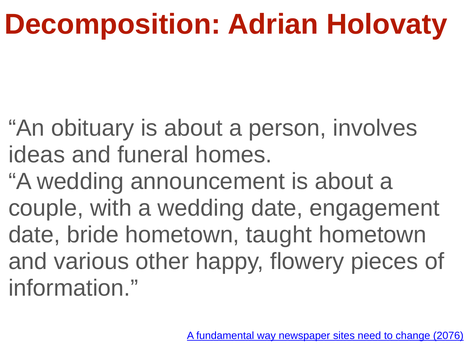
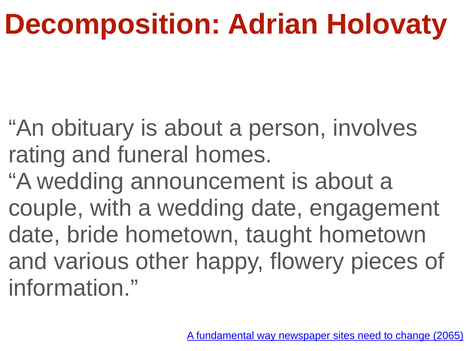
ideas: ideas -> rating
2076: 2076 -> 2065
